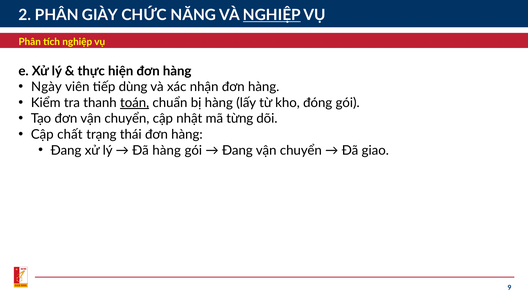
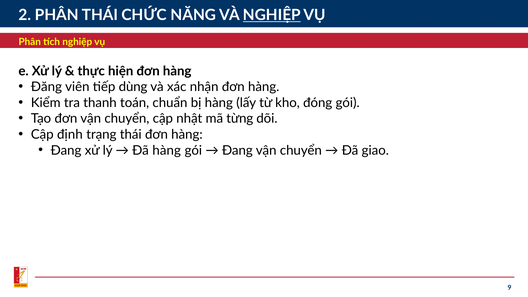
PHÂN GIÀY: GIÀY -> THÁI
Ngày: Ngày -> Đăng
toán underline: present -> none
chất: chất -> định
